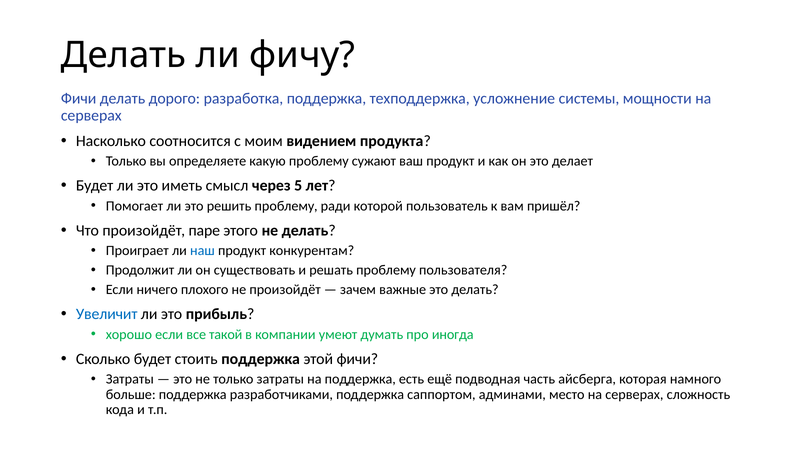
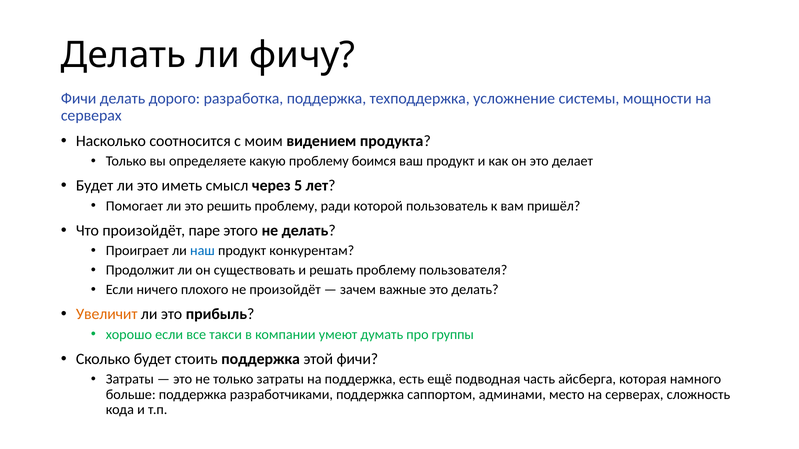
сужают: сужают -> боимся
Увеличит colour: blue -> orange
такой: такой -> такси
иногда: иногда -> группы
